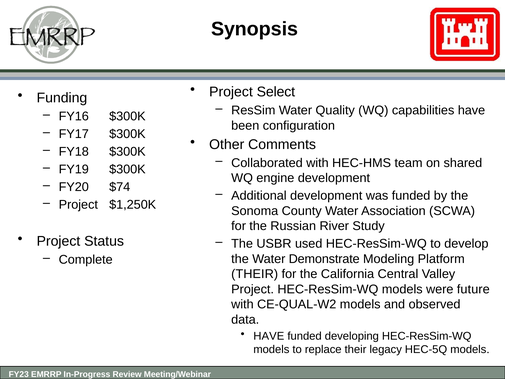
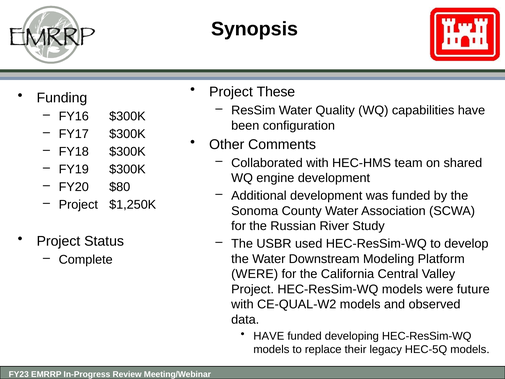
Select: Select -> These
$74: $74 -> $80
Demonstrate: Demonstrate -> Downstream
THEIR at (255, 274): THEIR -> WERE
